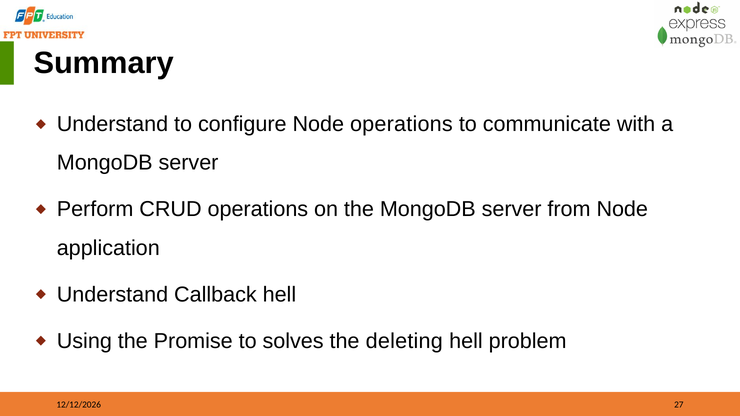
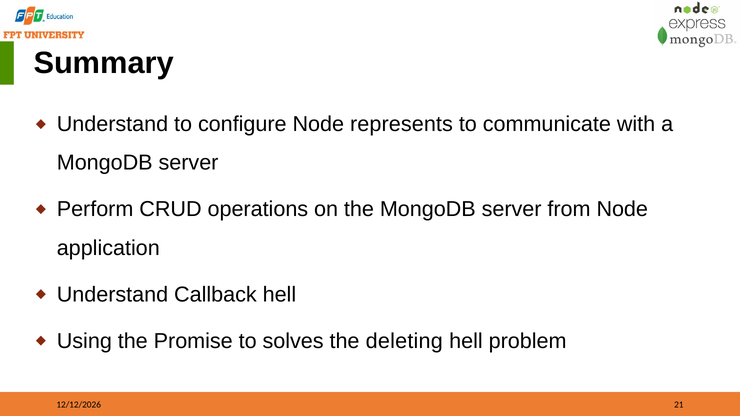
Node operations: operations -> represents
27: 27 -> 21
